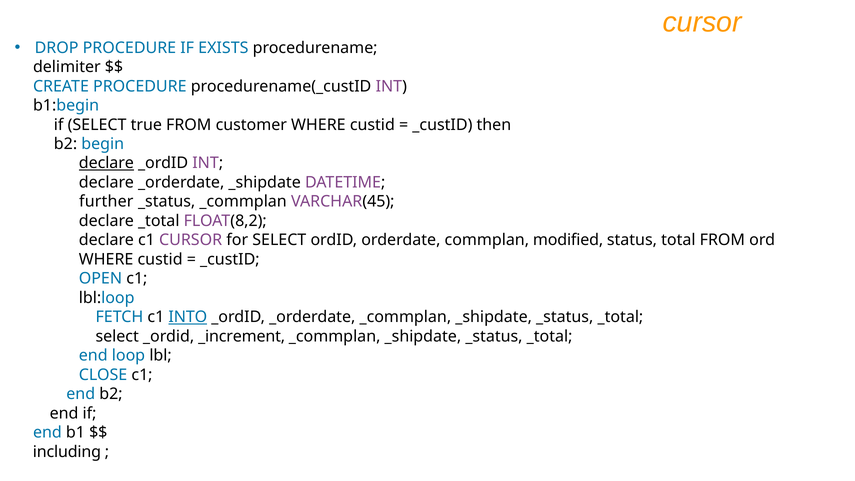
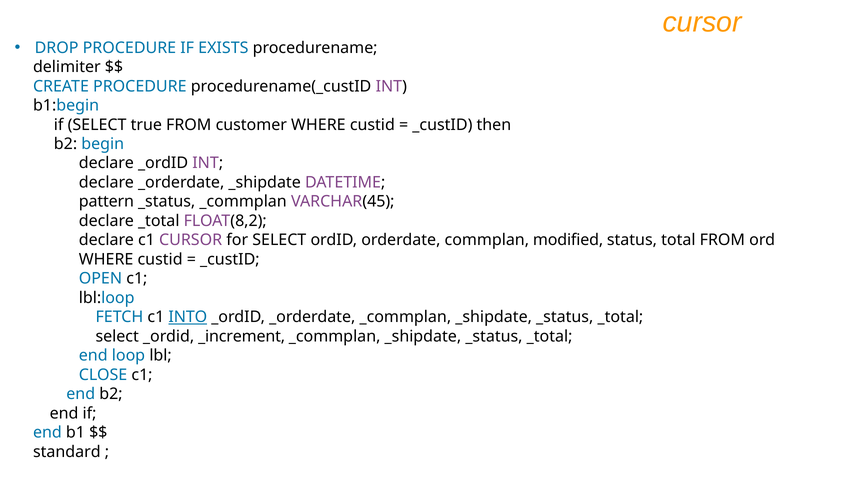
declare at (106, 163) underline: present -> none
further: further -> pattern
including: including -> standard
